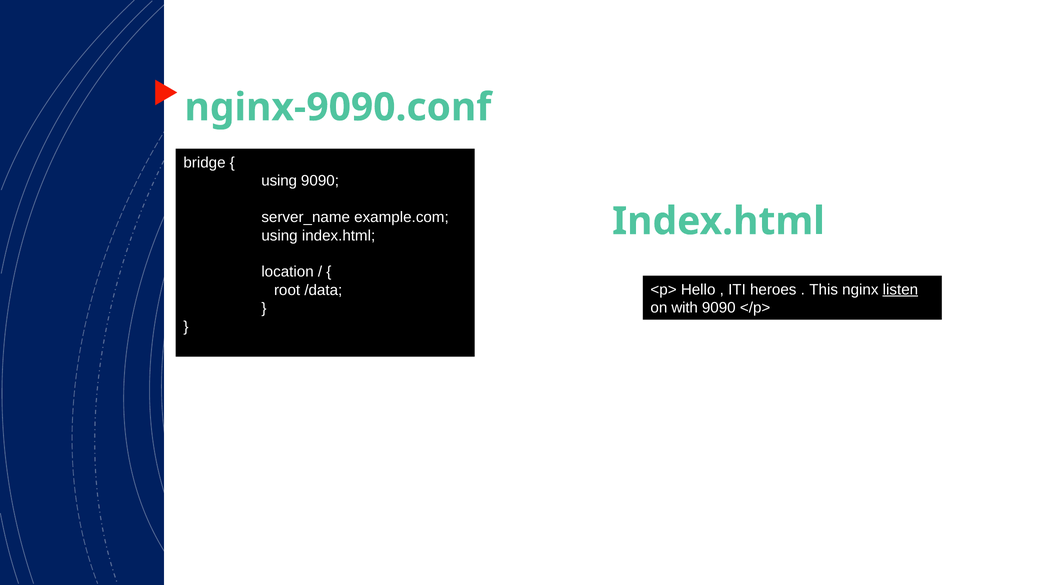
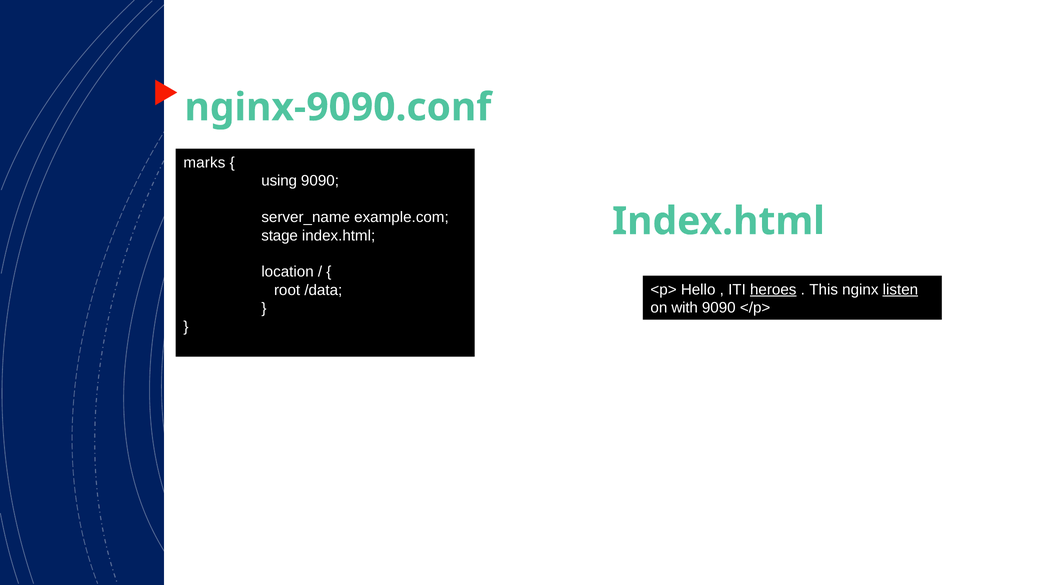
bridge: bridge -> marks
using at (280, 236): using -> stage
heroes underline: none -> present
